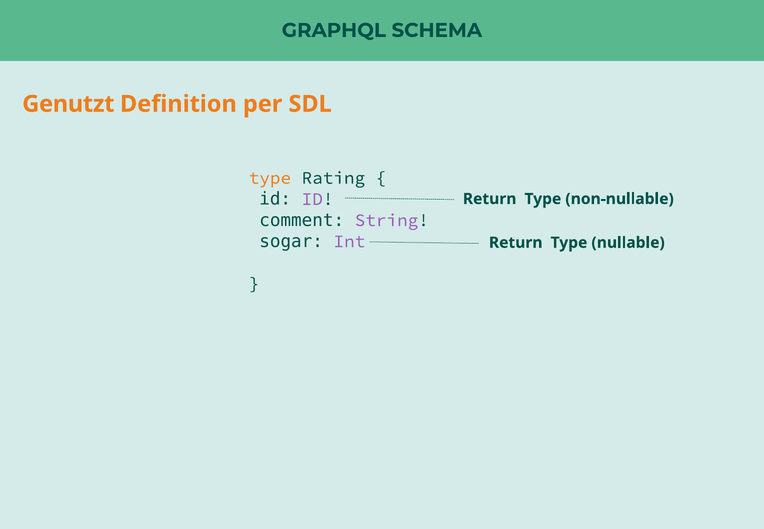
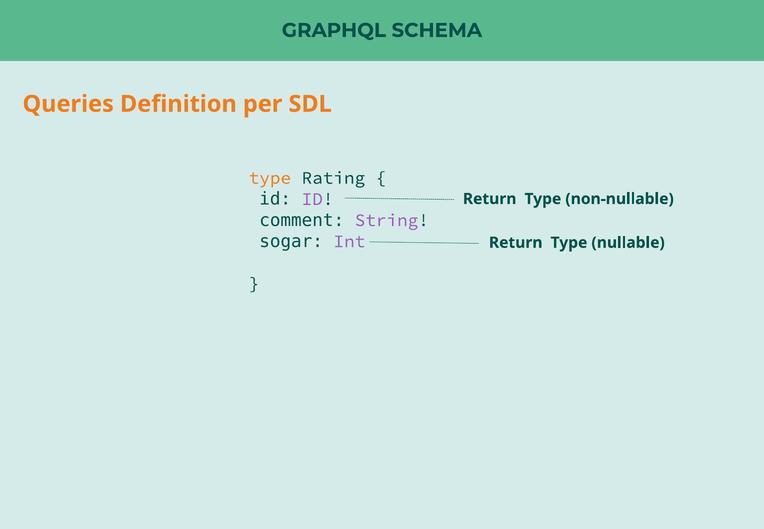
Genutzt: Genutzt -> Queries
